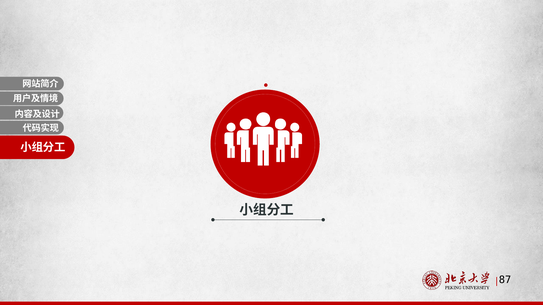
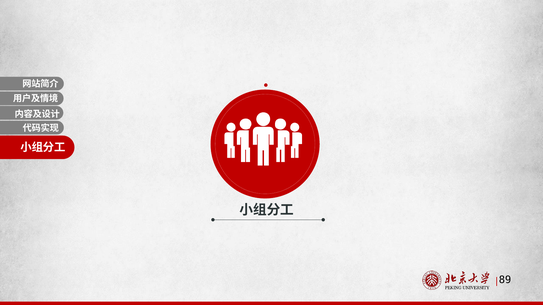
87: 87 -> 89
